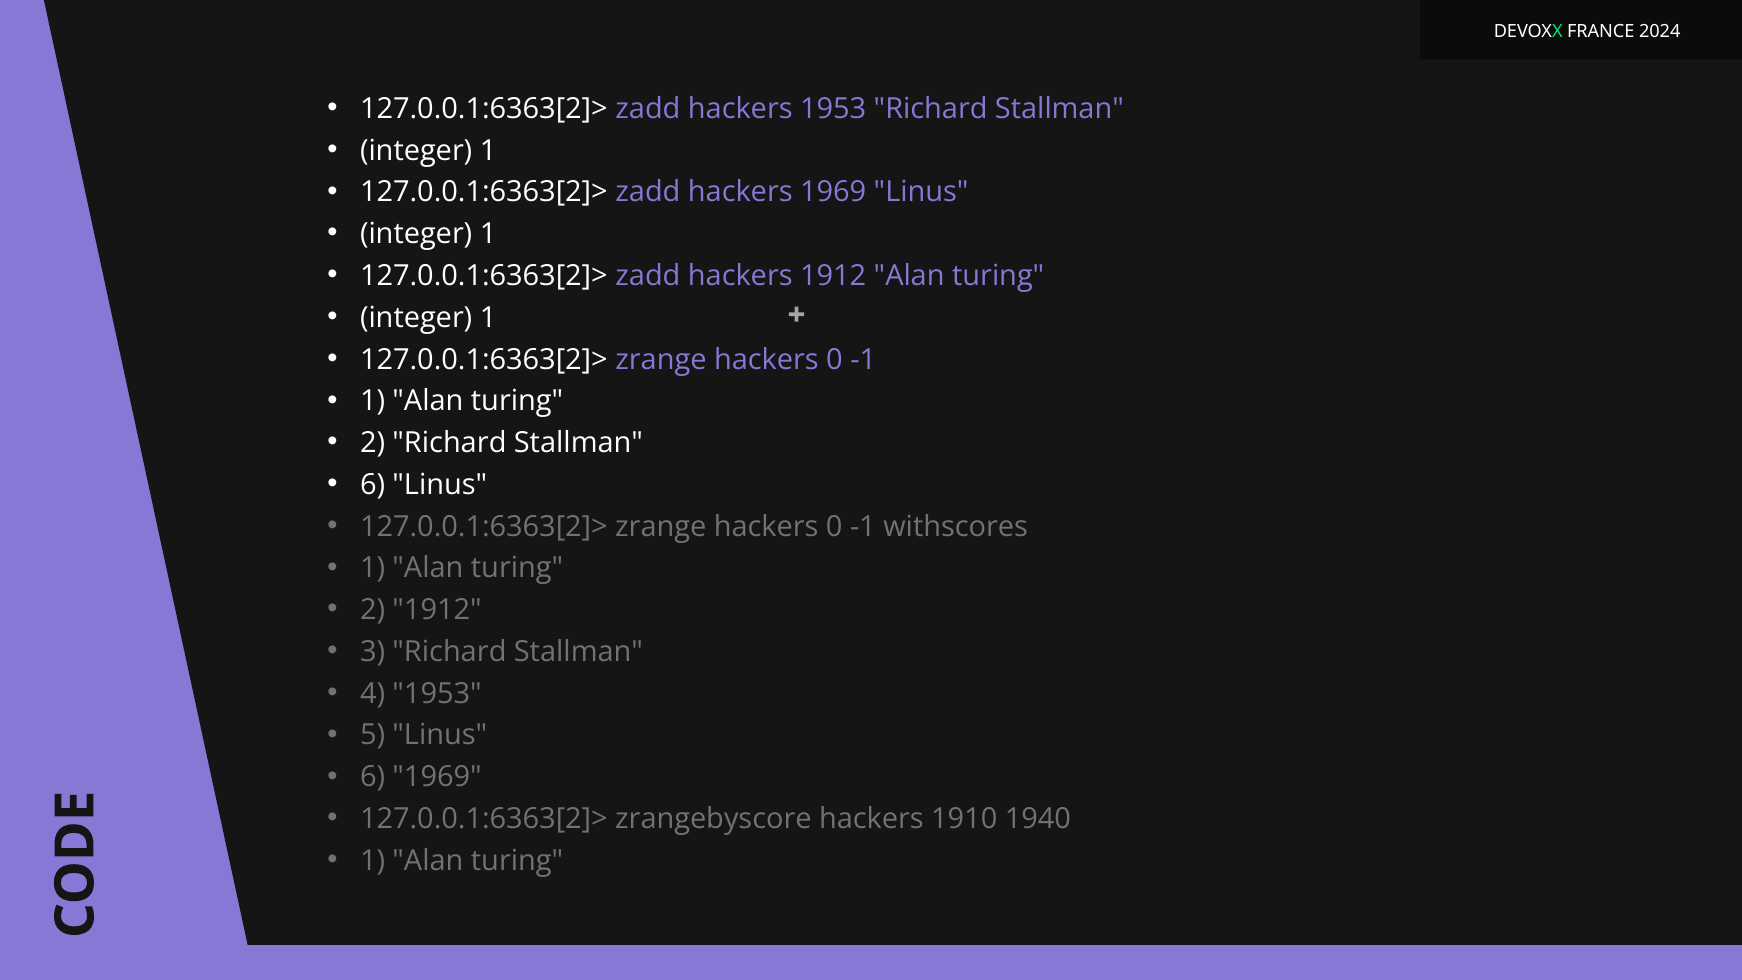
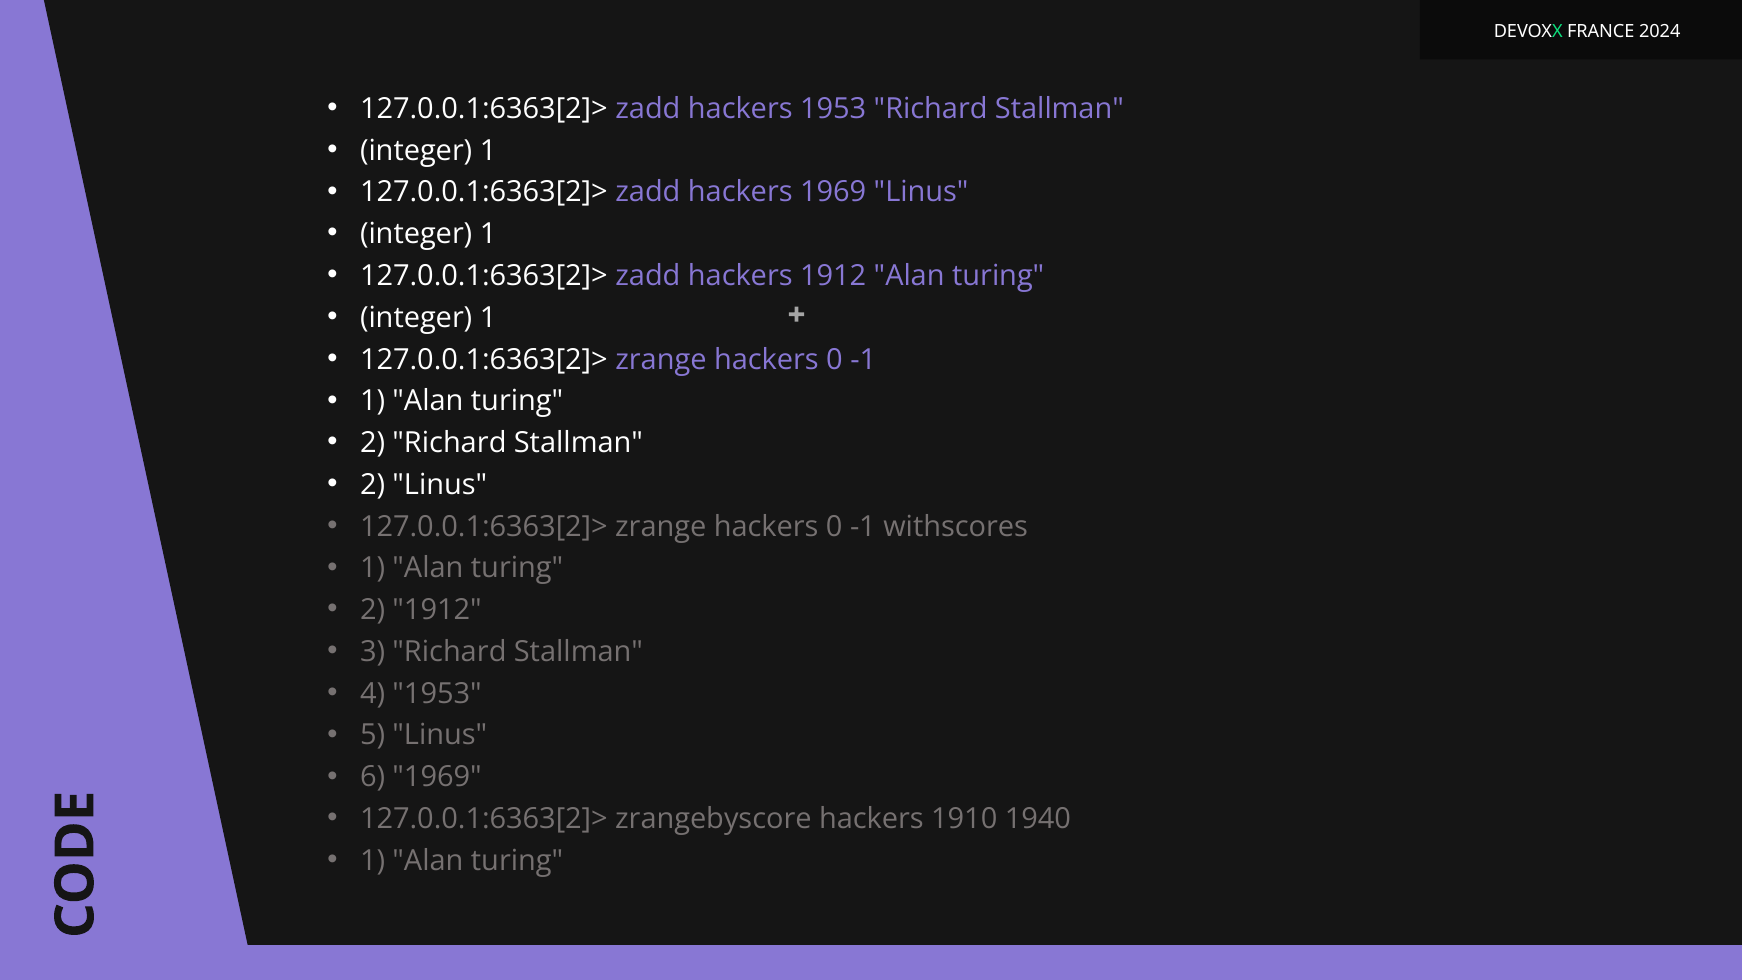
6 at (373, 485): 6 -> 2
